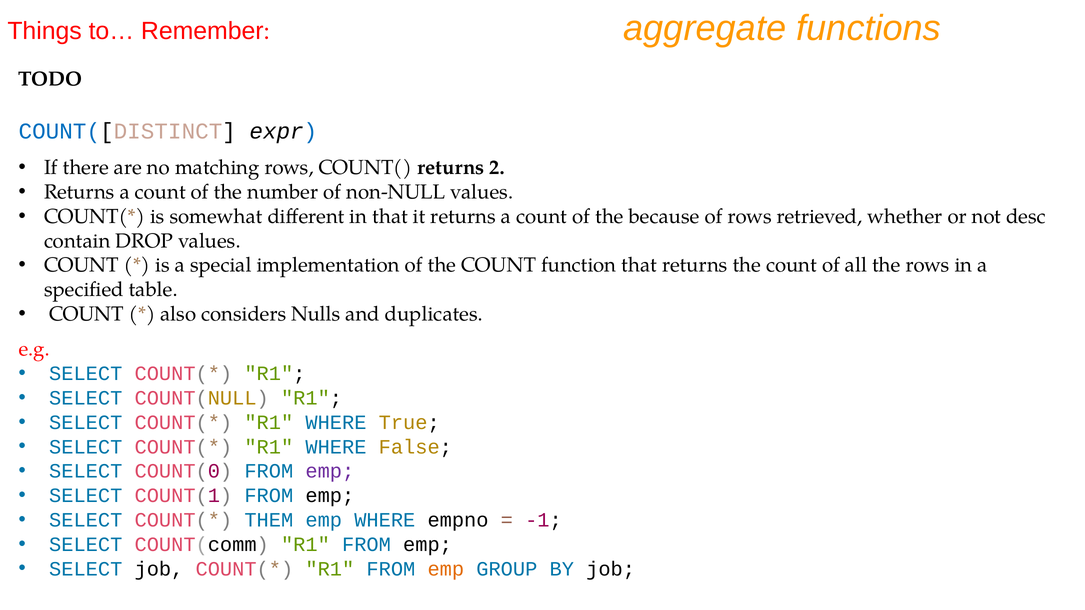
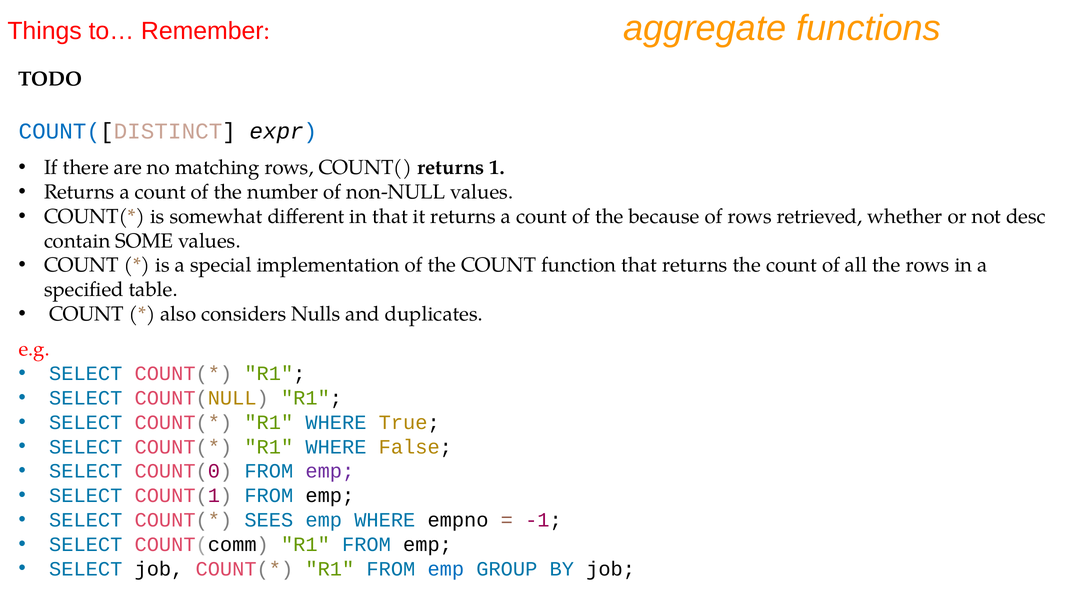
2: 2 -> 1
DROP: DROP -> SOME
THEM: THEM -> SEES
emp at (446, 569) colour: orange -> blue
